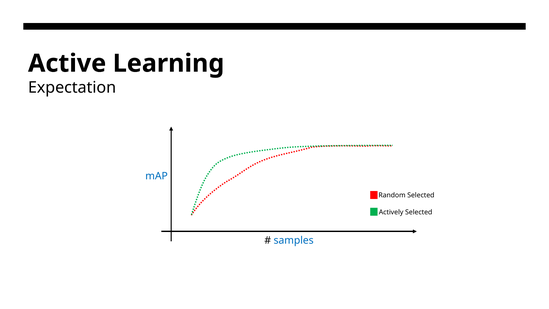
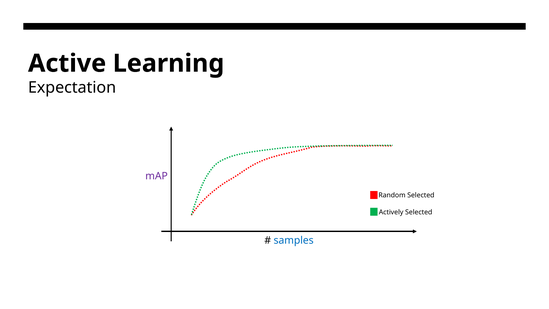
mAP colour: blue -> purple
